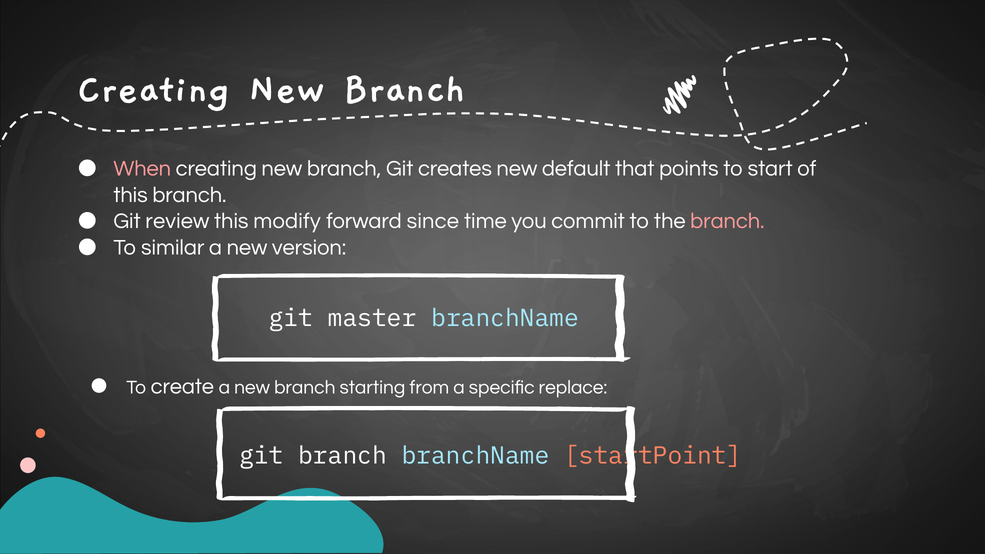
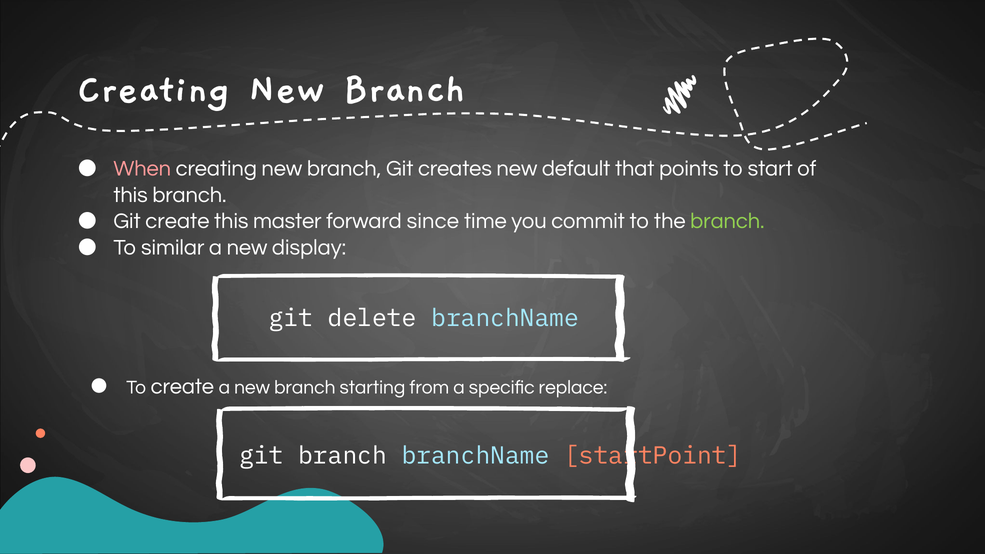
Git review: review -> create
modify: modify -> master
branch at (727, 221) colour: pink -> light green
version: version -> display
master: master -> delete
